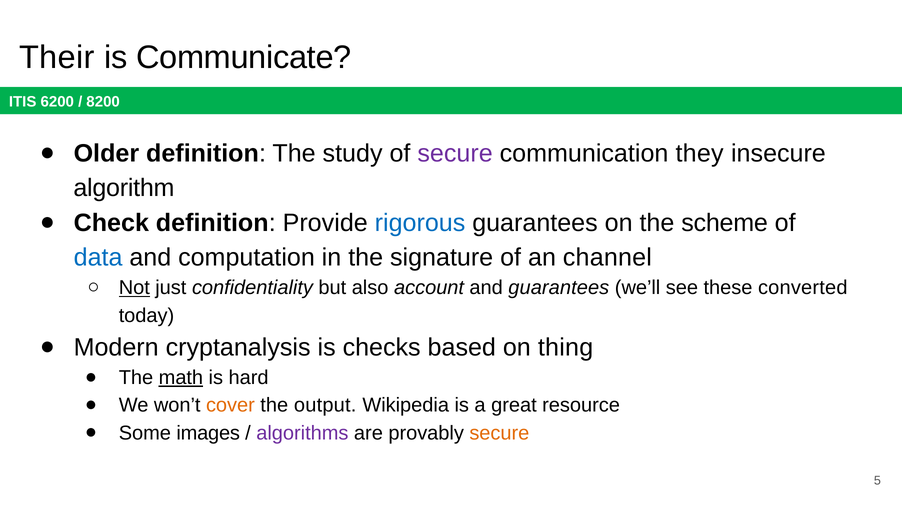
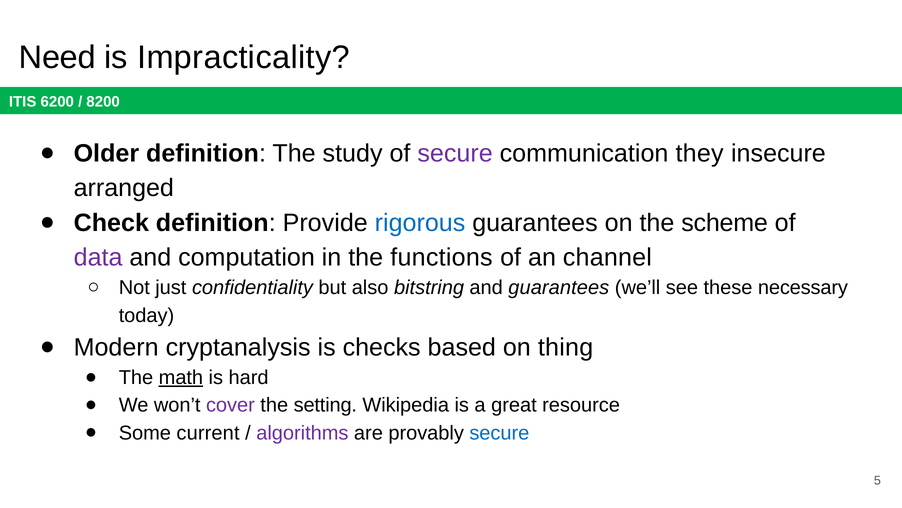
Their: Their -> Need
Communicate: Communicate -> Impracticality
algorithm: algorithm -> arranged
data colour: blue -> purple
signature: signature -> functions
Not underline: present -> none
account: account -> bitstring
converted: converted -> necessary
cover colour: orange -> purple
output: output -> setting
images: images -> current
secure at (499, 432) colour: orange -> blue
